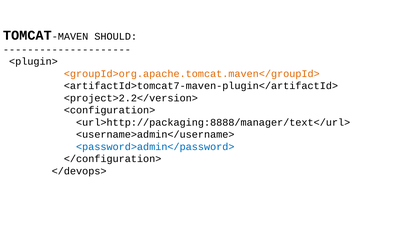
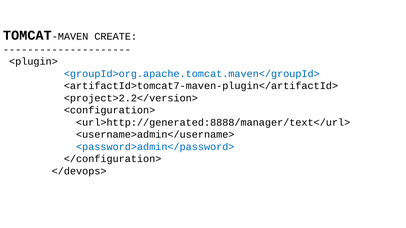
SHOULD: SHOULD -> CREATE
<groupId>org.apache.tomcat.maven</groupId> colour: orange -> blue
<url>http://packaging:8888/manager/text</url>: <url>http://packaging:8888/manager/text</url> -> <url>http://generated:8888/manager/text</url>
